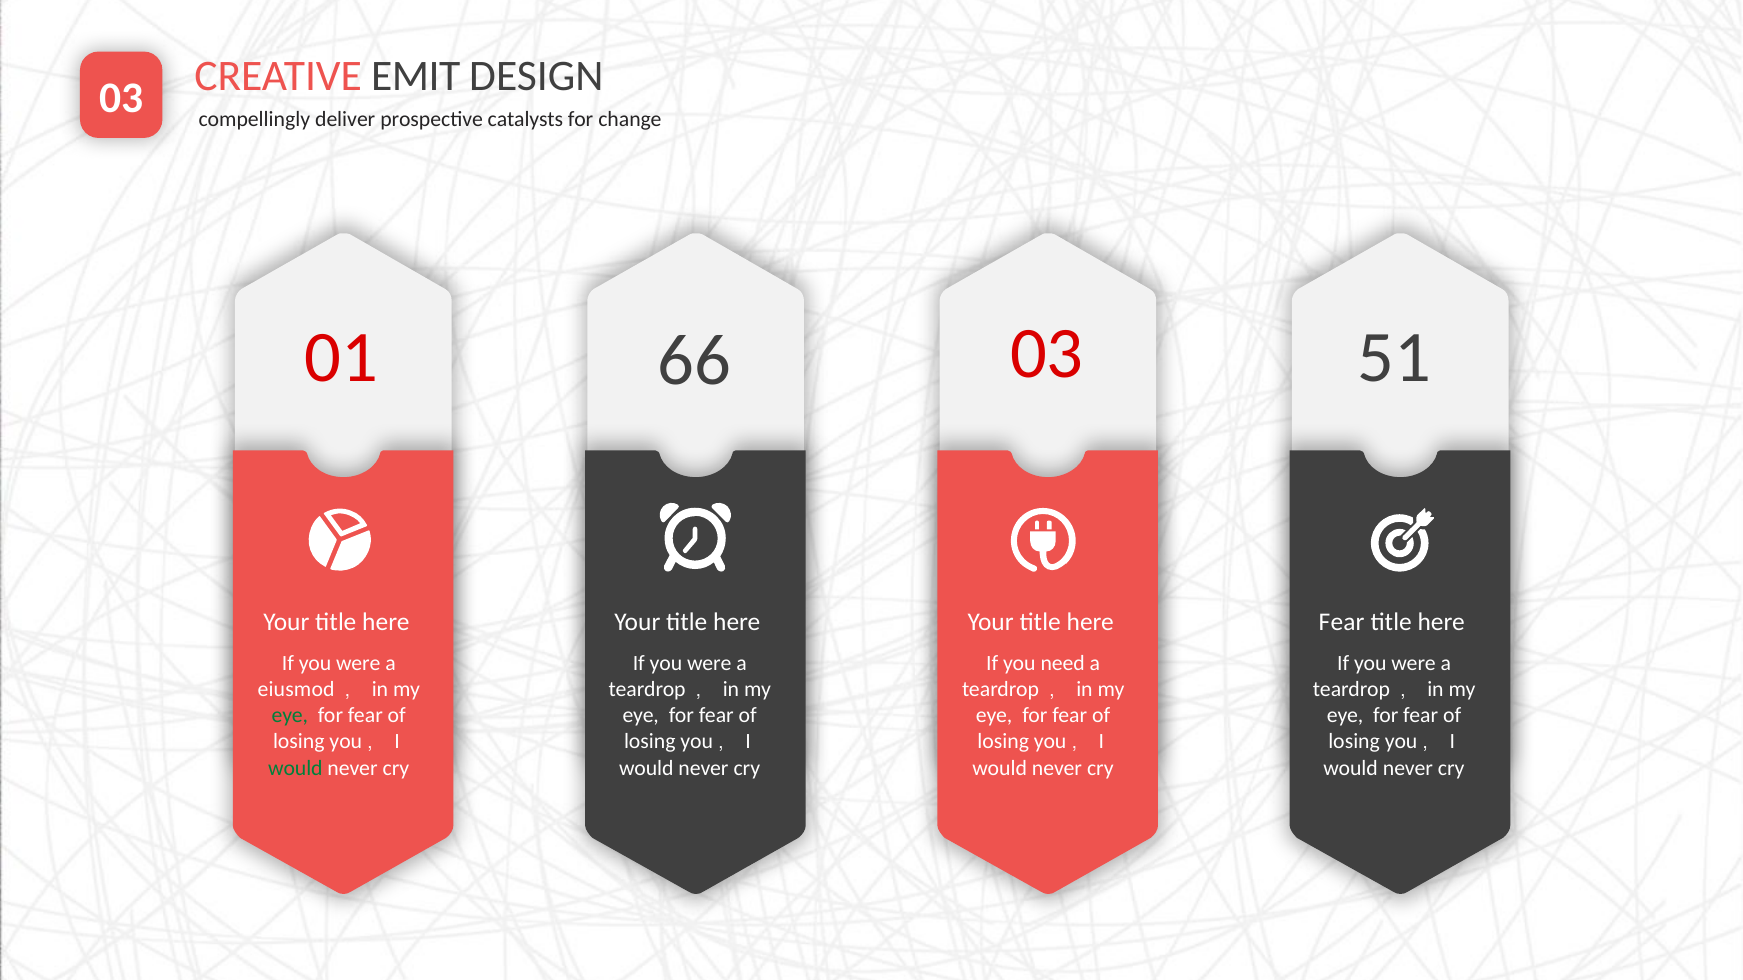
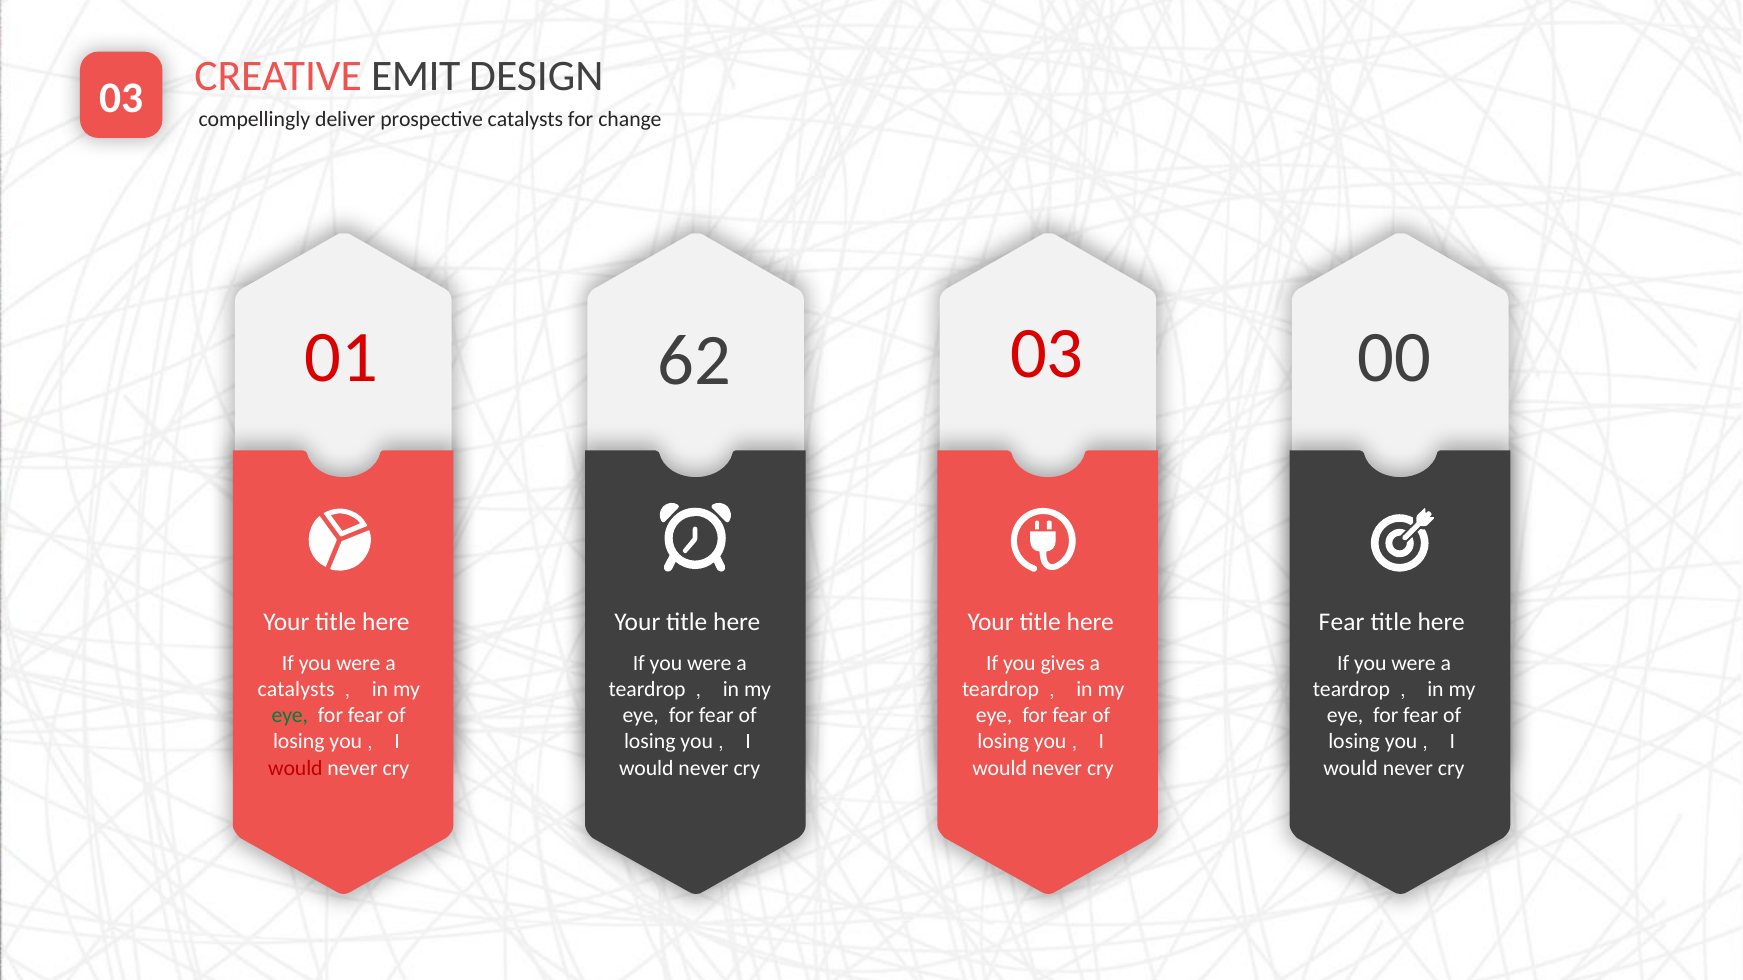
66: 66 -> 62
51: 51 -> 00
need: need -> gives
eiusmod at (296, 690): eiusmod -> catalysts
would at (295, 768) colour: green -> red
